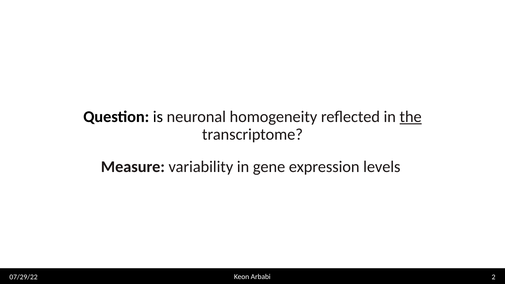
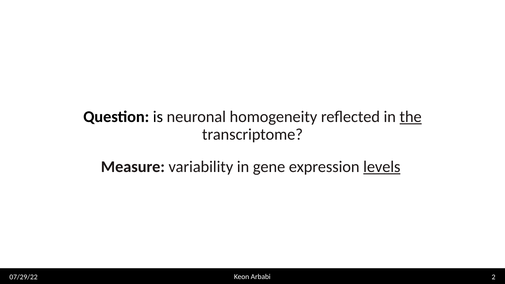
levels underline: none -> present
